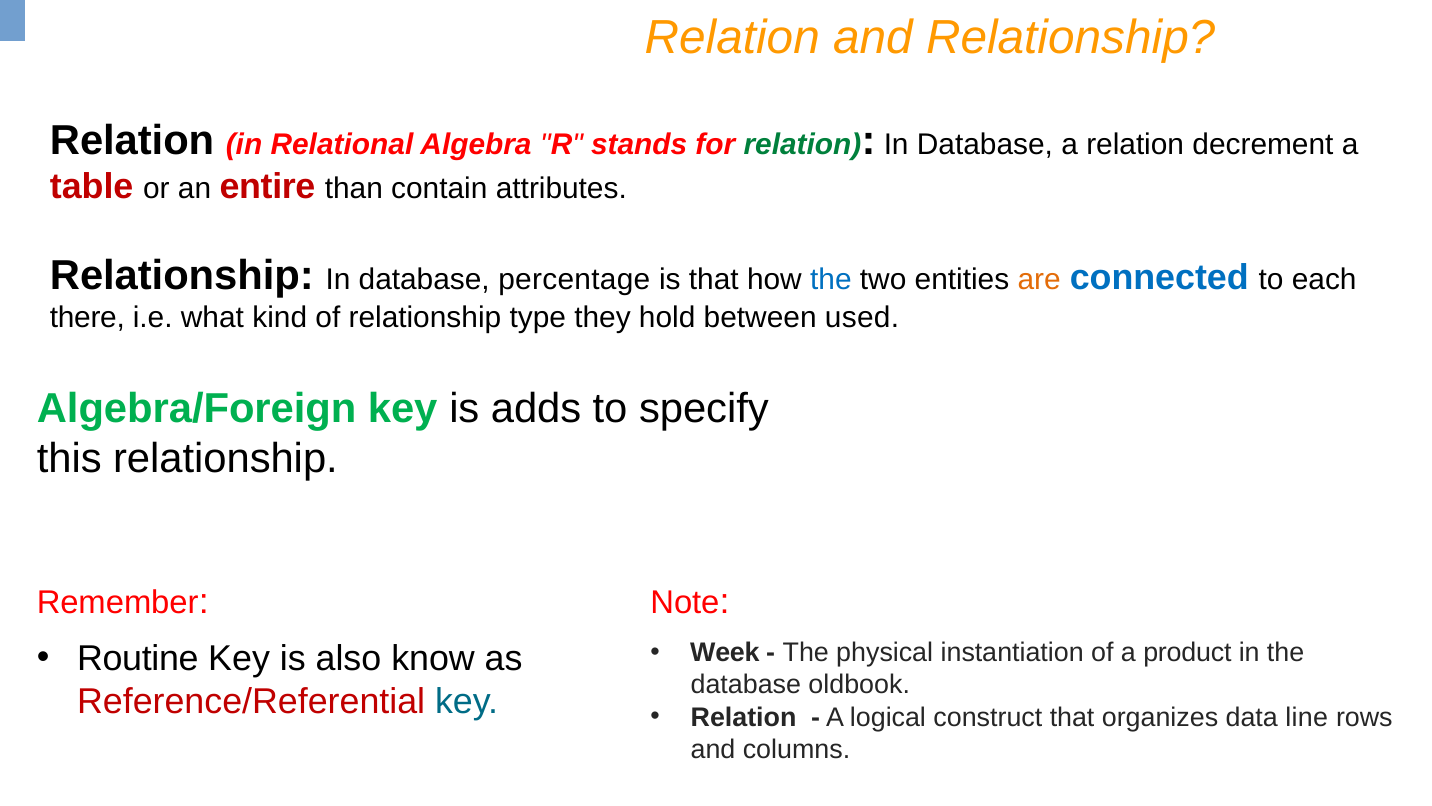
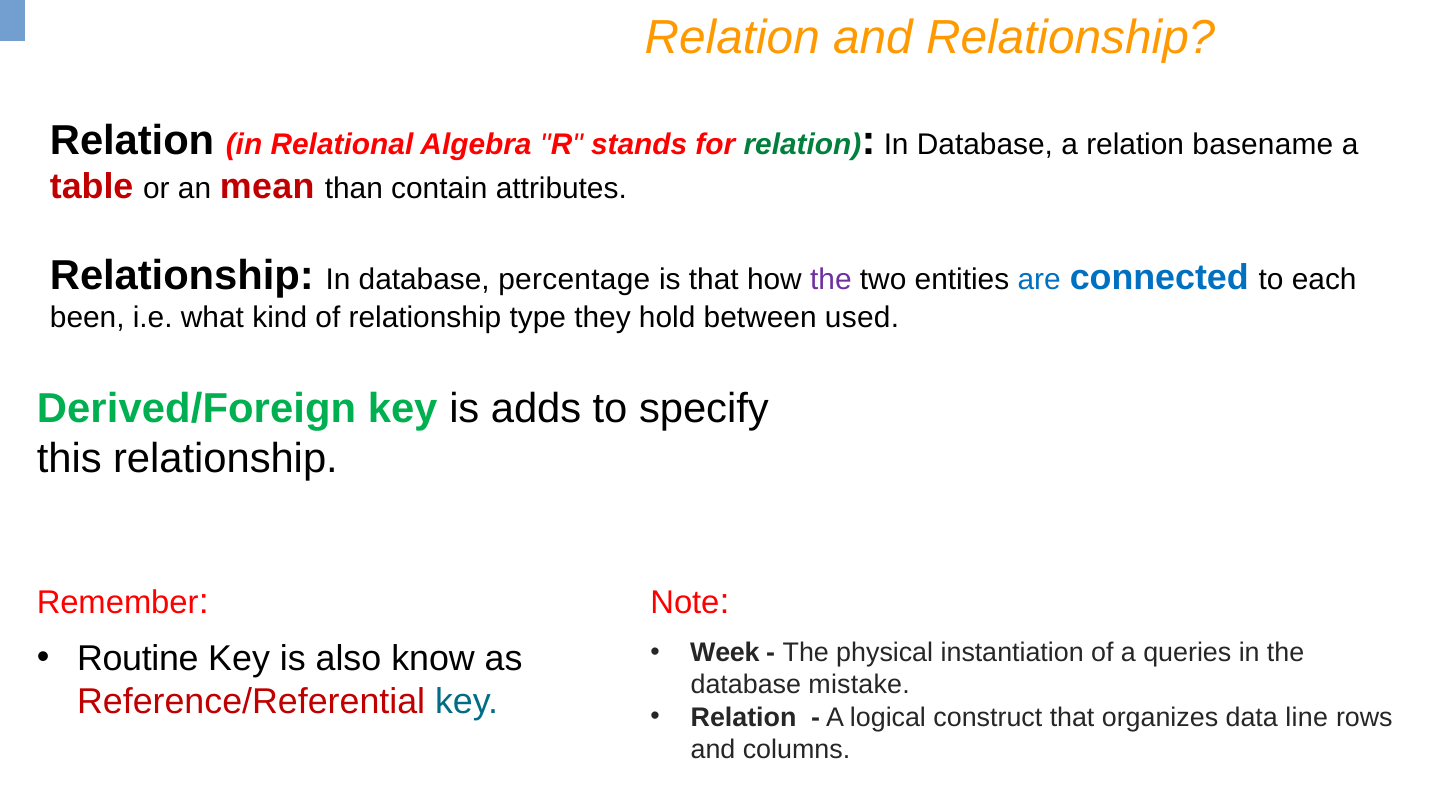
decrement: decrement -> basename
entire: entire -> mean
the at (831, 279) colour: blue -> purple
are colour: orange -> blue
there: there -> been
Algebra/Foreign: Algebra/Foreign -> Derived/Foreign
product: product -> queries
oldbook: oldbook -> mistake
